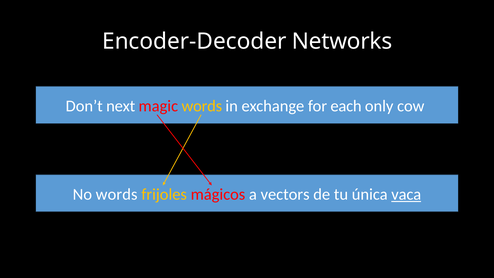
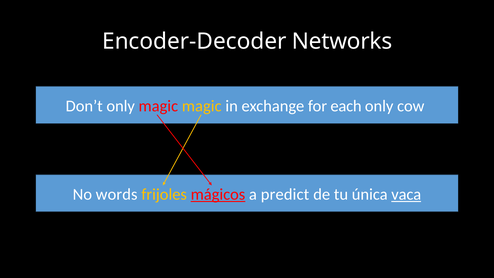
Don’t next: next -> only
magic words: words -> magic
mágicos underline: none -> present
vectors: vectors -> predict
